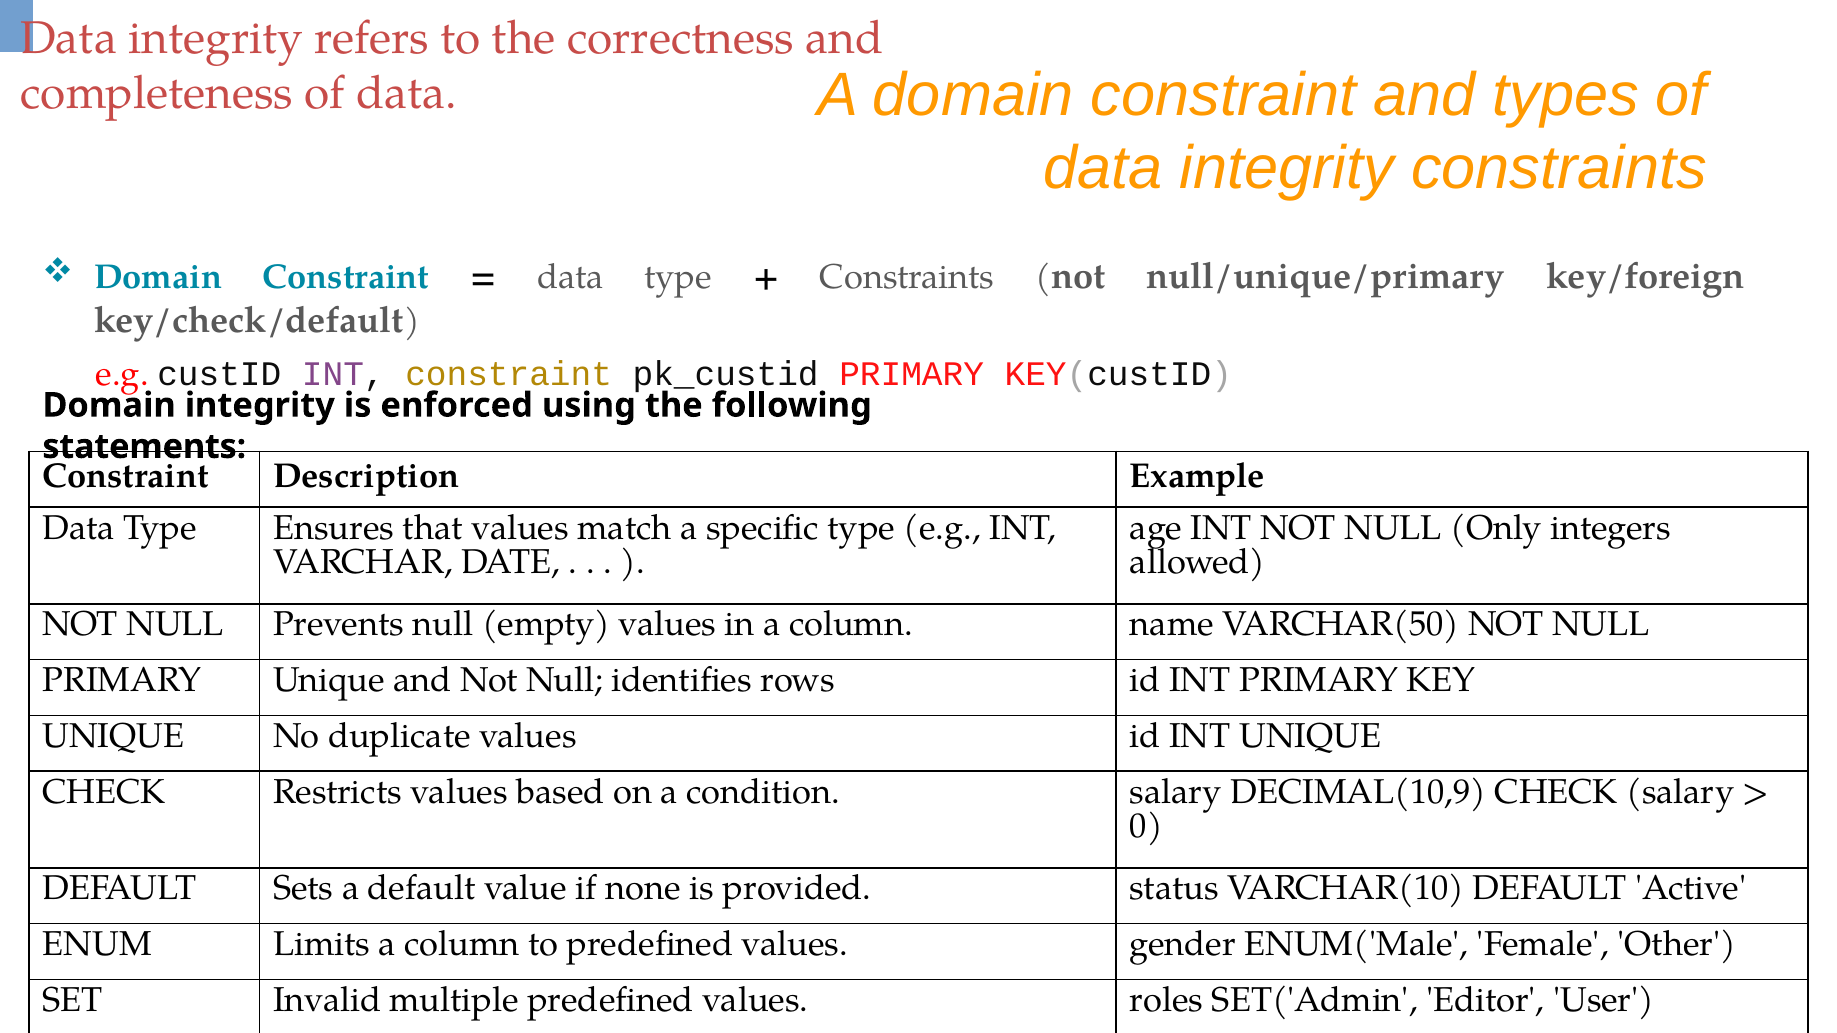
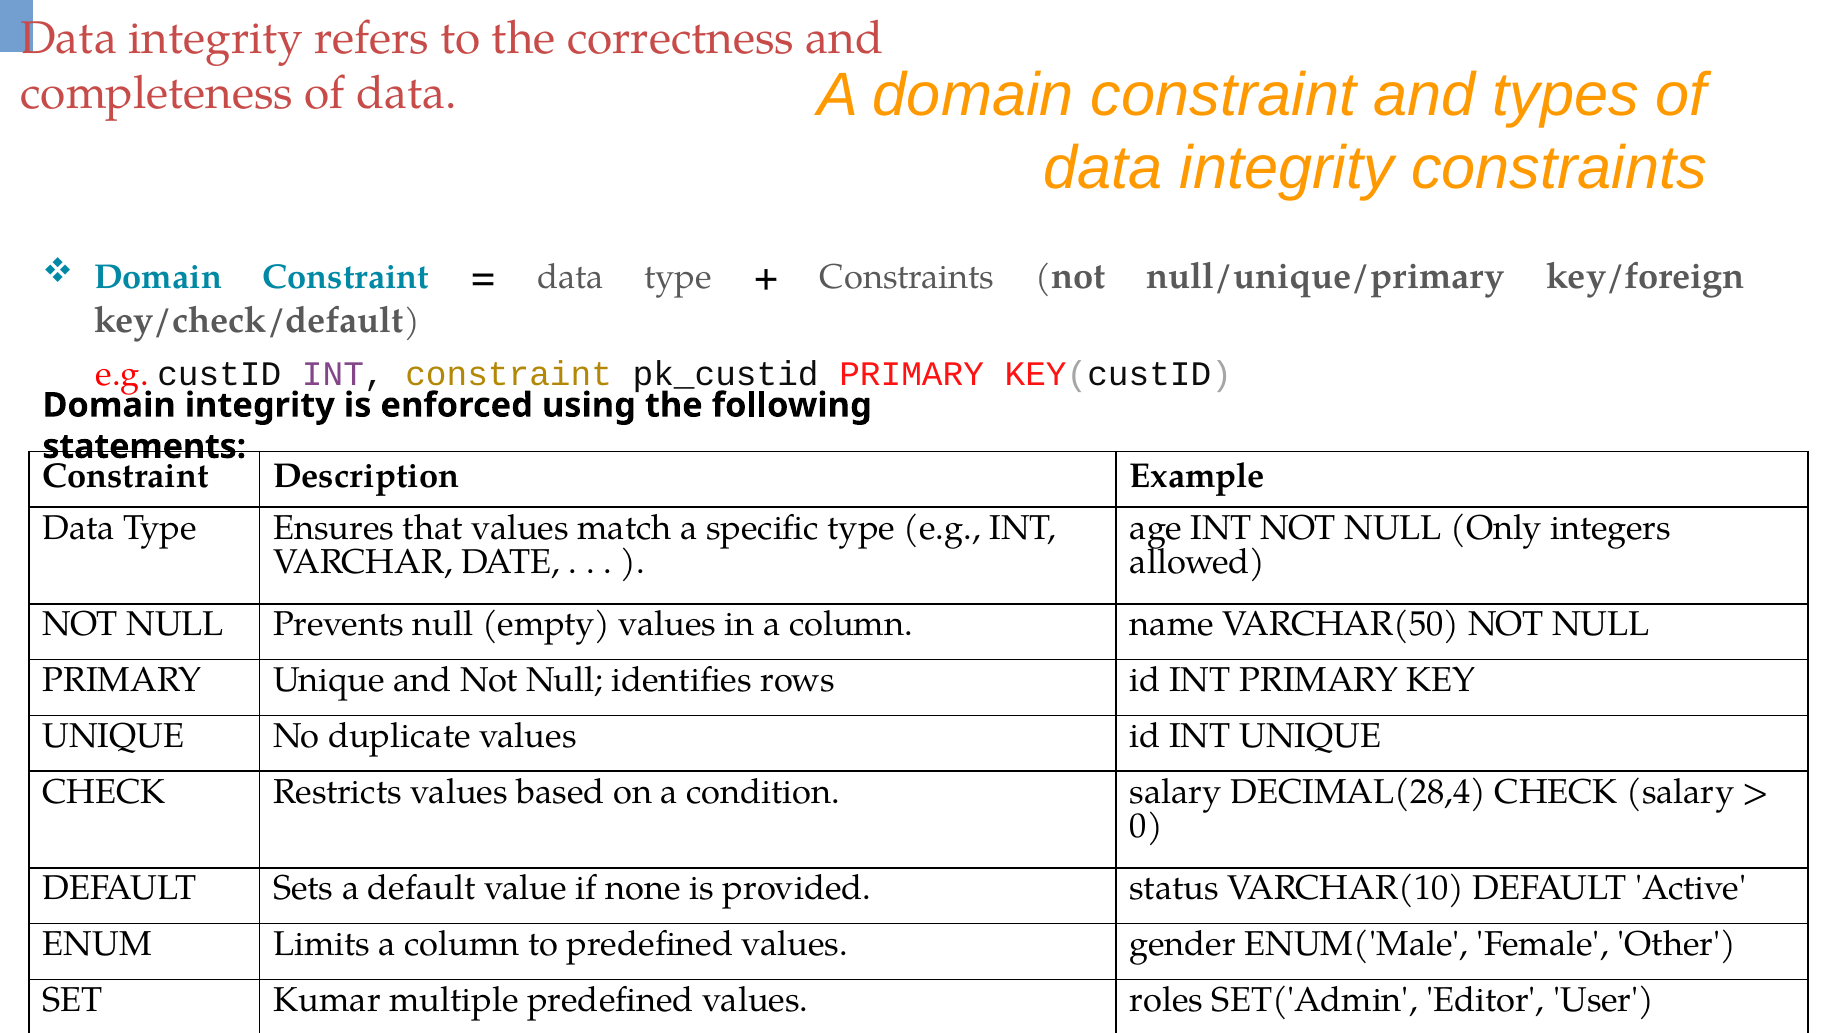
DECIMAL(10,9: DECIMAL(10,9 -> DECIMAL(28,4
Invalid: Invalid -> Kumar
